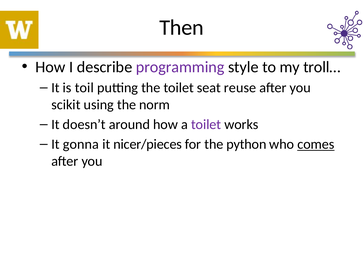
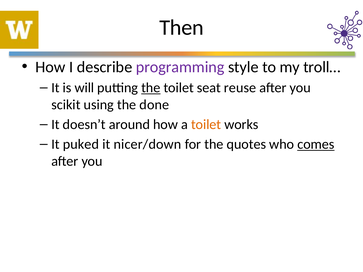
toil: toil -> will
the at (151, 88) underline: none -> present
norm: norm -> done
toilet at (206, 125) colour: purple -> orange
gonna: gonna -> puked
nicer/pieces: nicer/pieces -> nicer/down
python: python -> quotes
